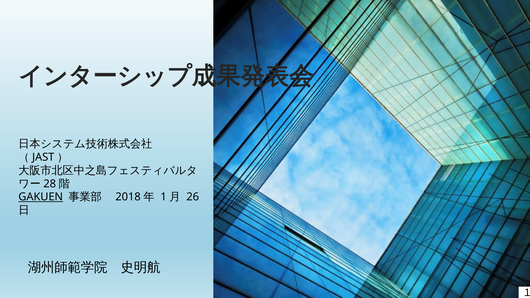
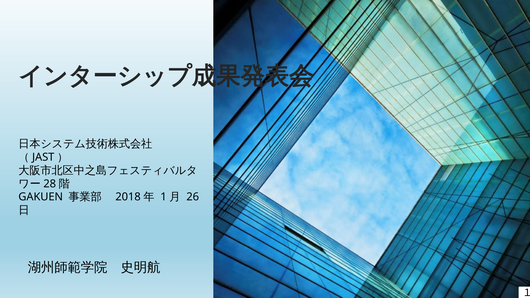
GAKUEN underline: present -> none
